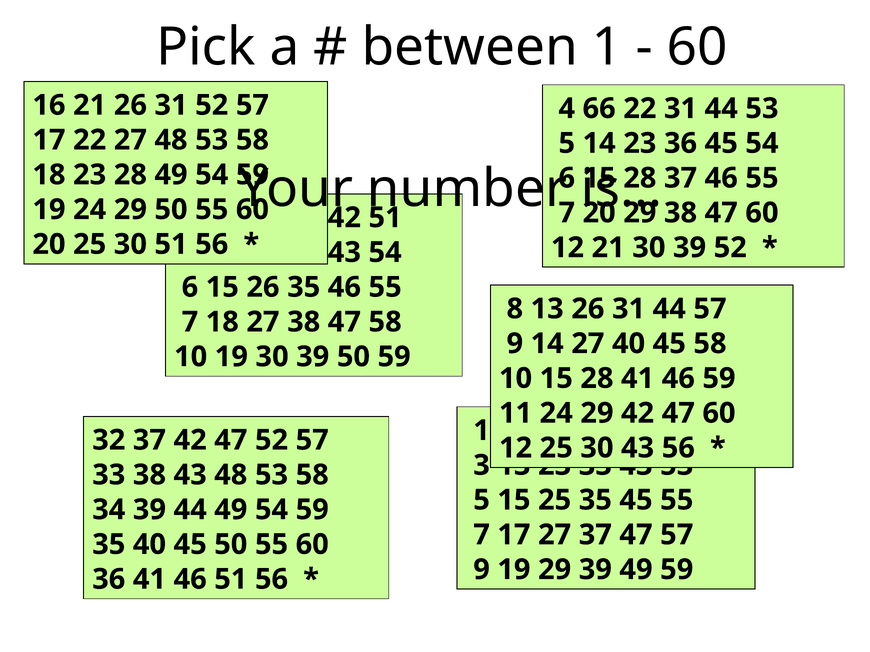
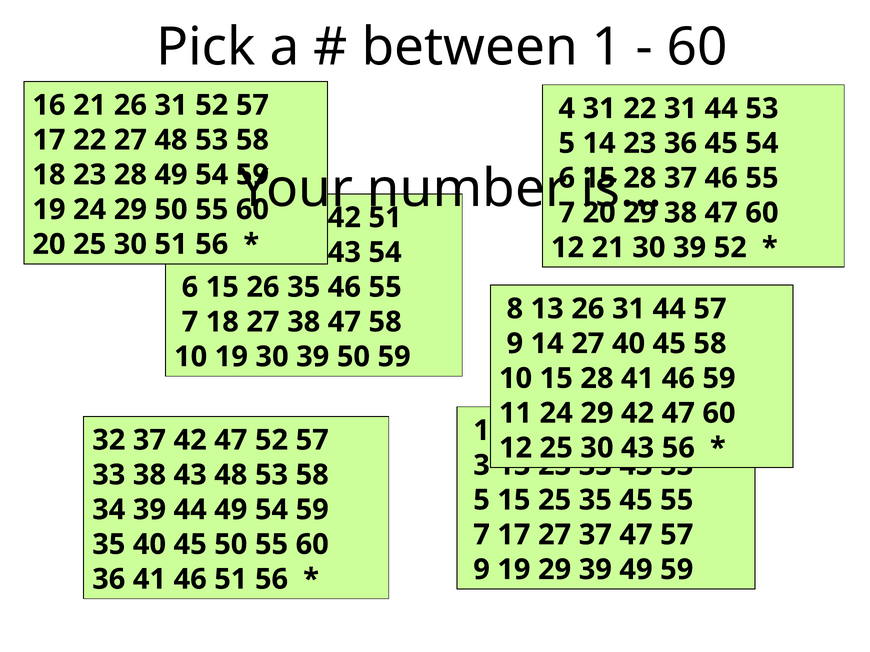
4 66: 66 -> 31
